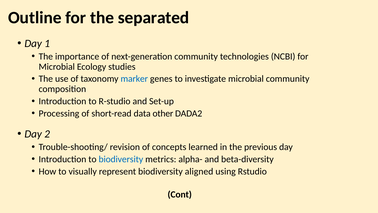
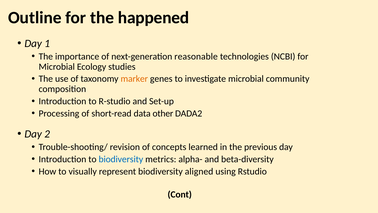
separated: separated -> happened
next-generation community: community -> reasonable
marker colour: blue -> orange
